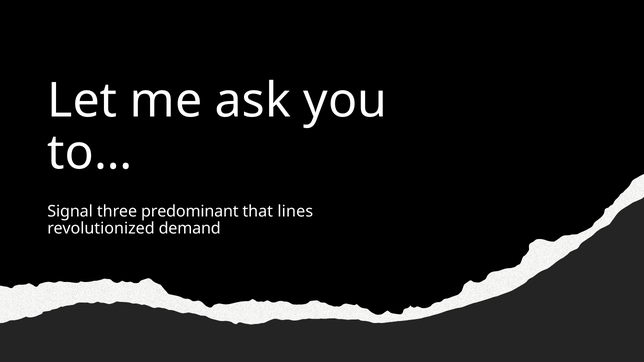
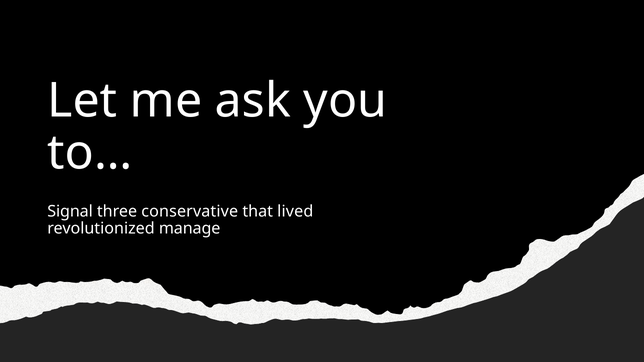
predominant: predominant -> conservative
lines: lines -> lived
demand: demand -> manage
